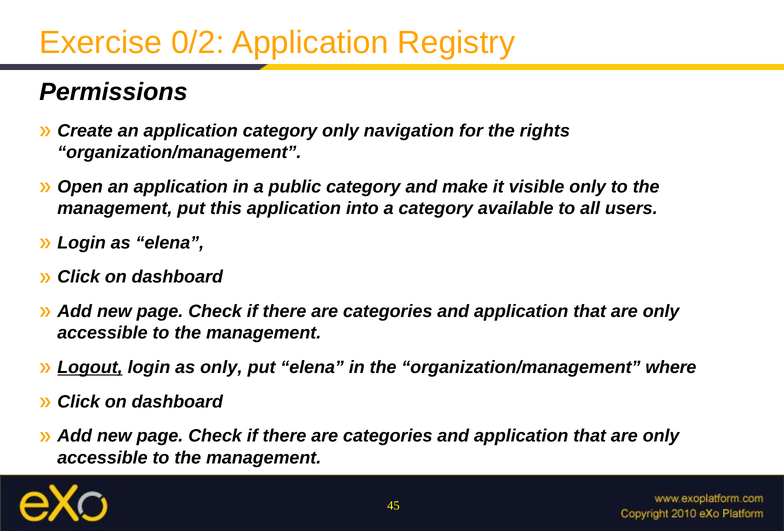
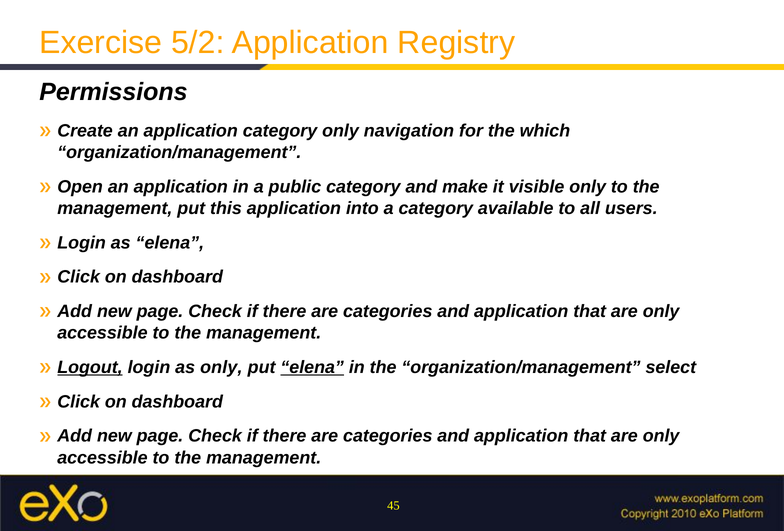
0/2: 0/2 -> 5/2
rights: rights -> which
elena at (312, 367) underline: none -> present
where: where -> select
